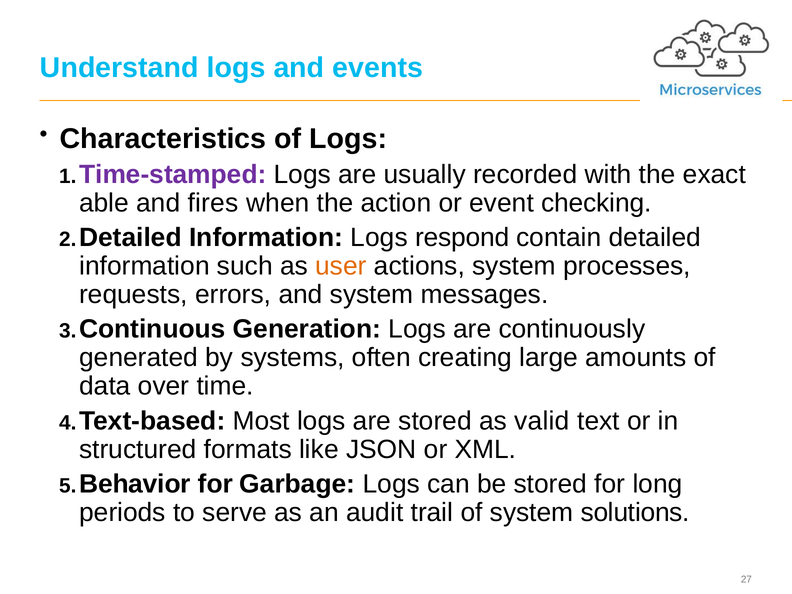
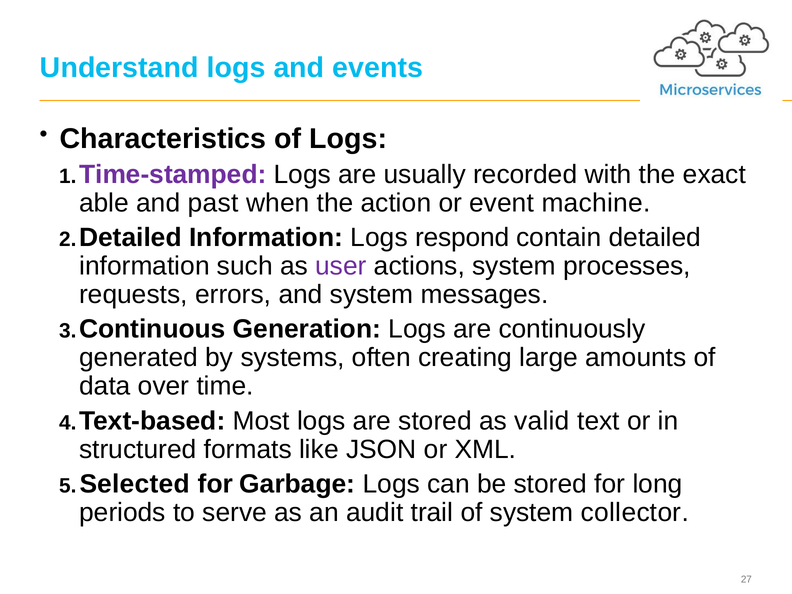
fires: fires -> past
checking: checking -> machine
user colour: orange -> purple
Behavior: Behavior -> Selected
solutions: solutions -> collector
